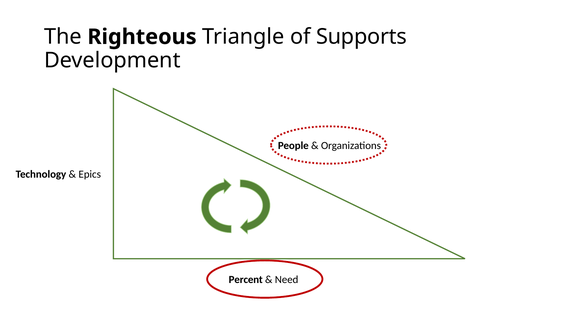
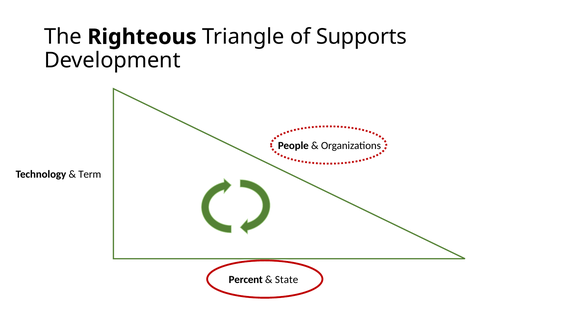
Epics: Epics -> Term
Need: Need -> State
